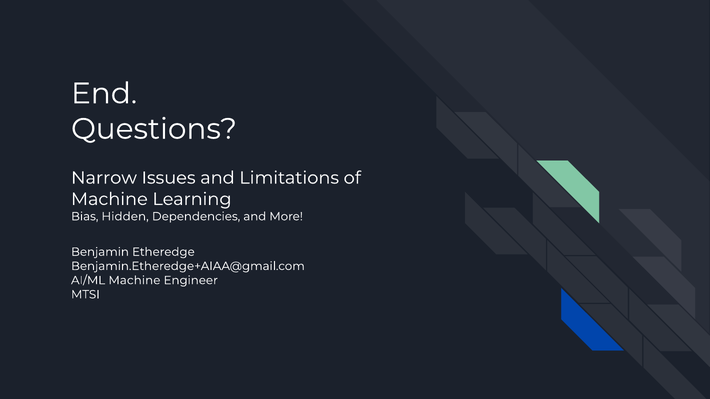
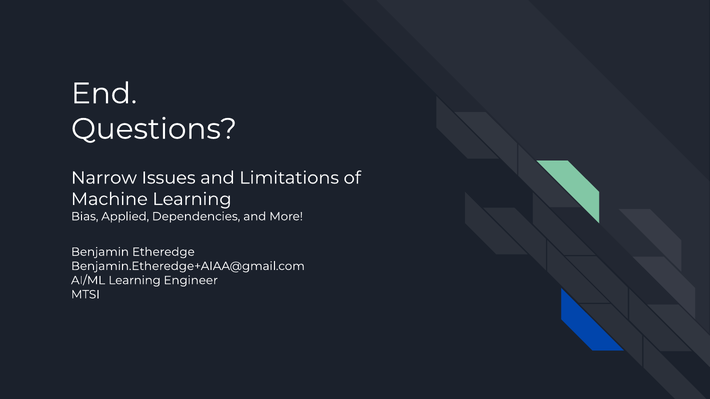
Hidden: Hidden -> Applied
AI/ML Machine: Machine -> Learning
